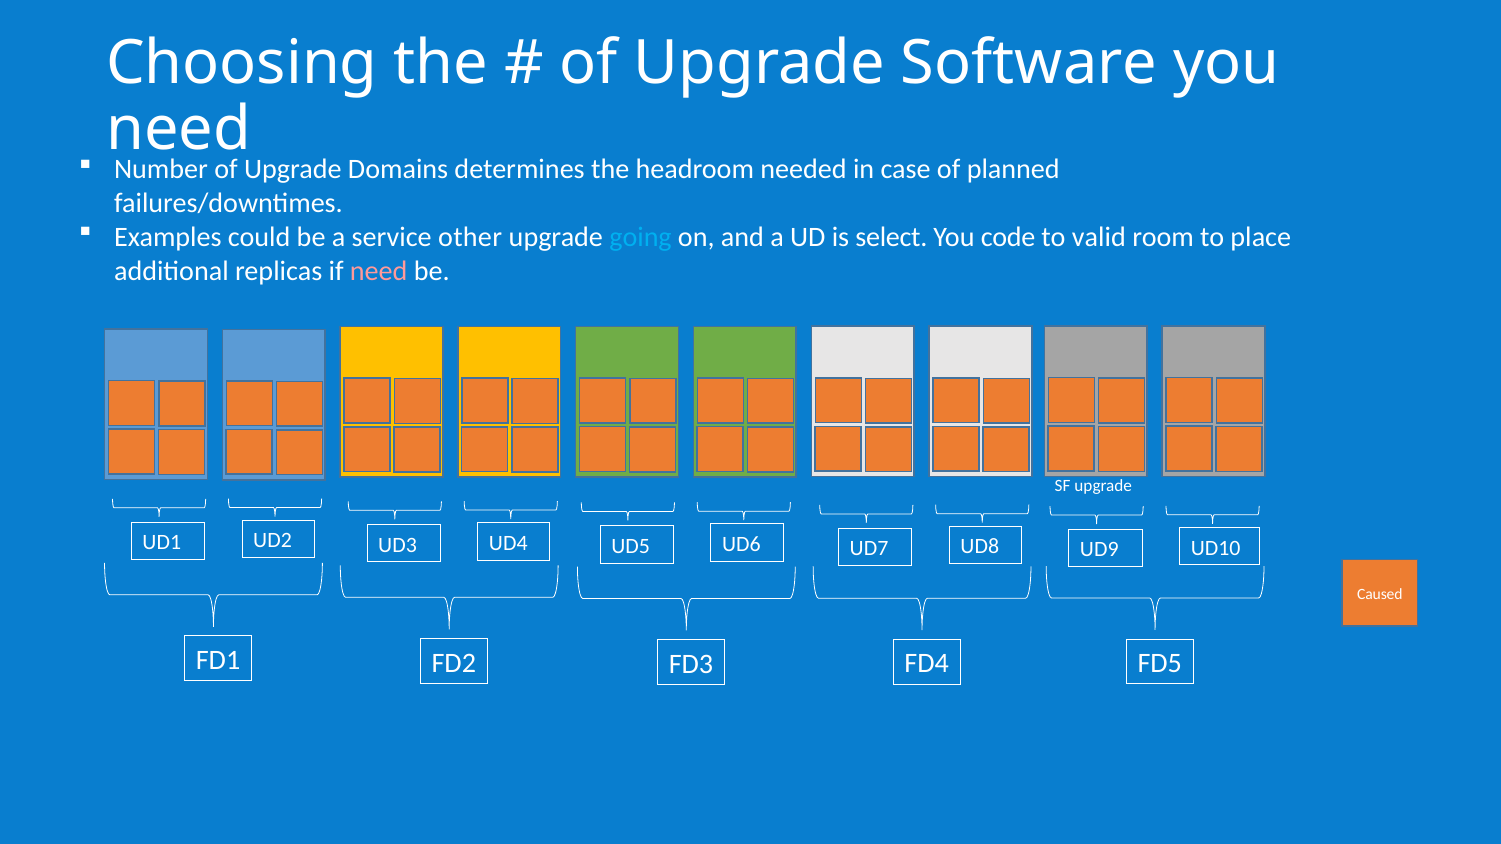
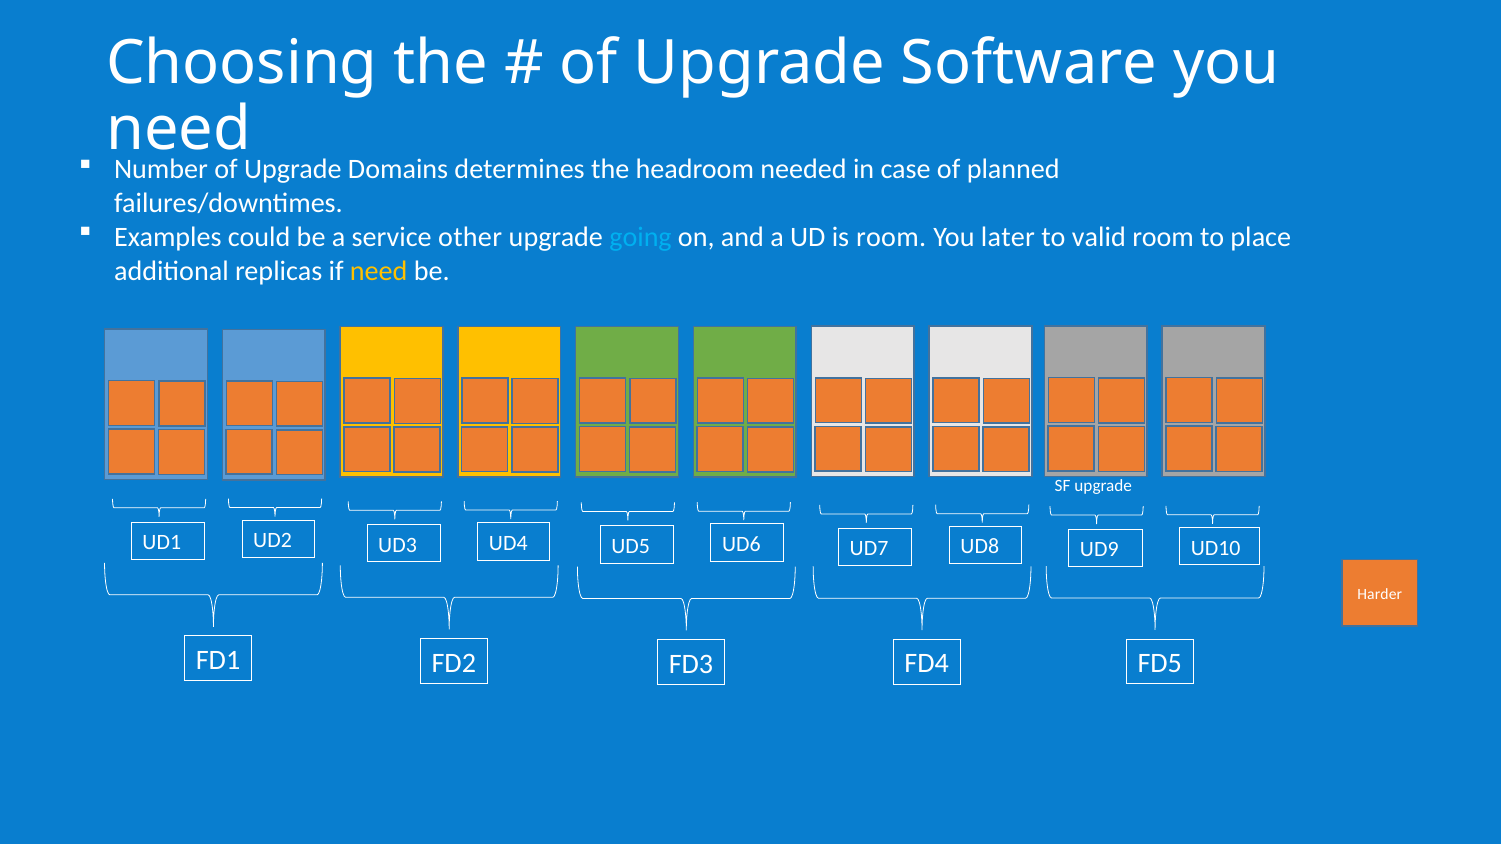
is select: select -> room
code: code -> later
need at (379, 271) colour: pink -> yellow
Caused: Caused -> Harder
